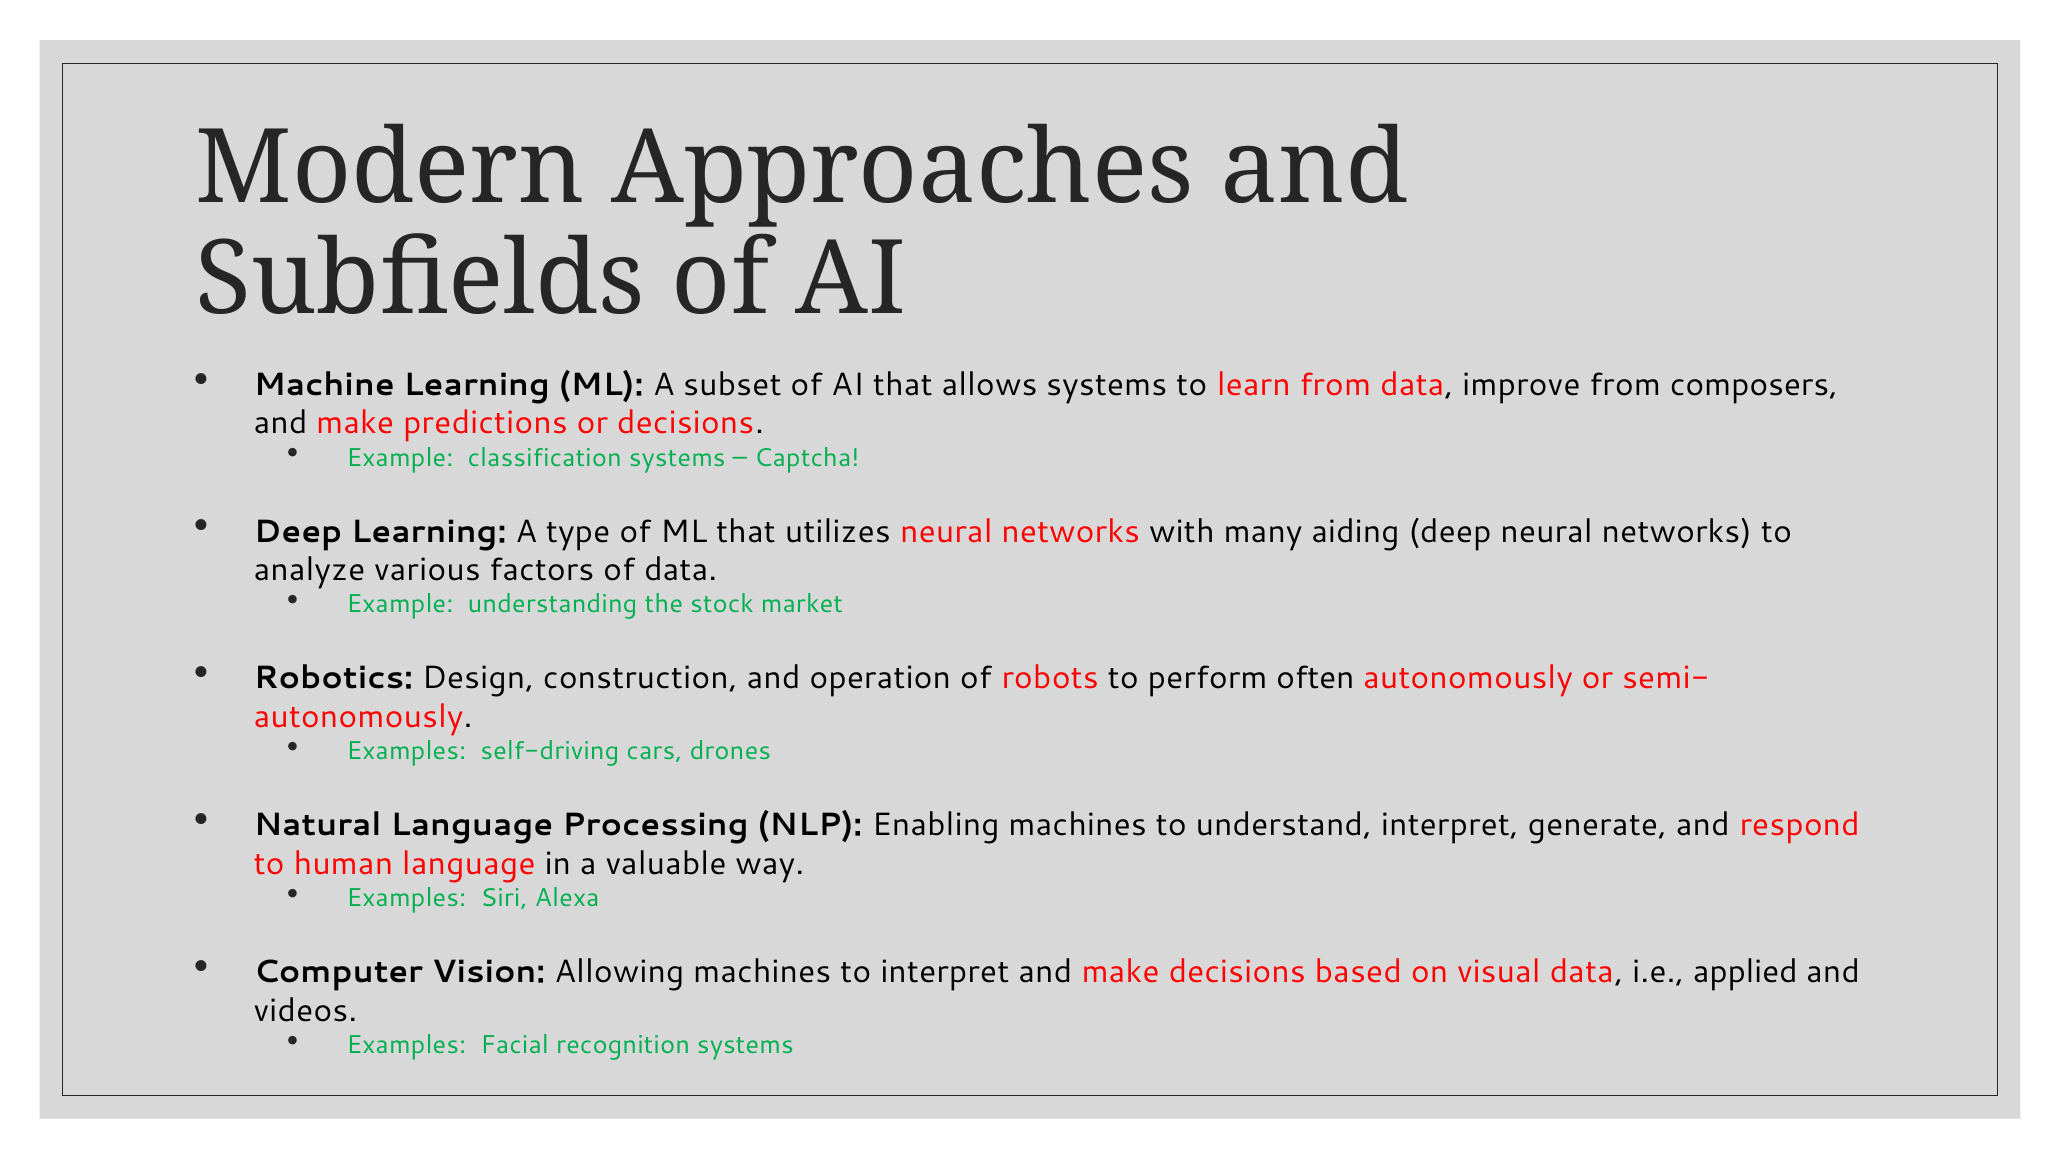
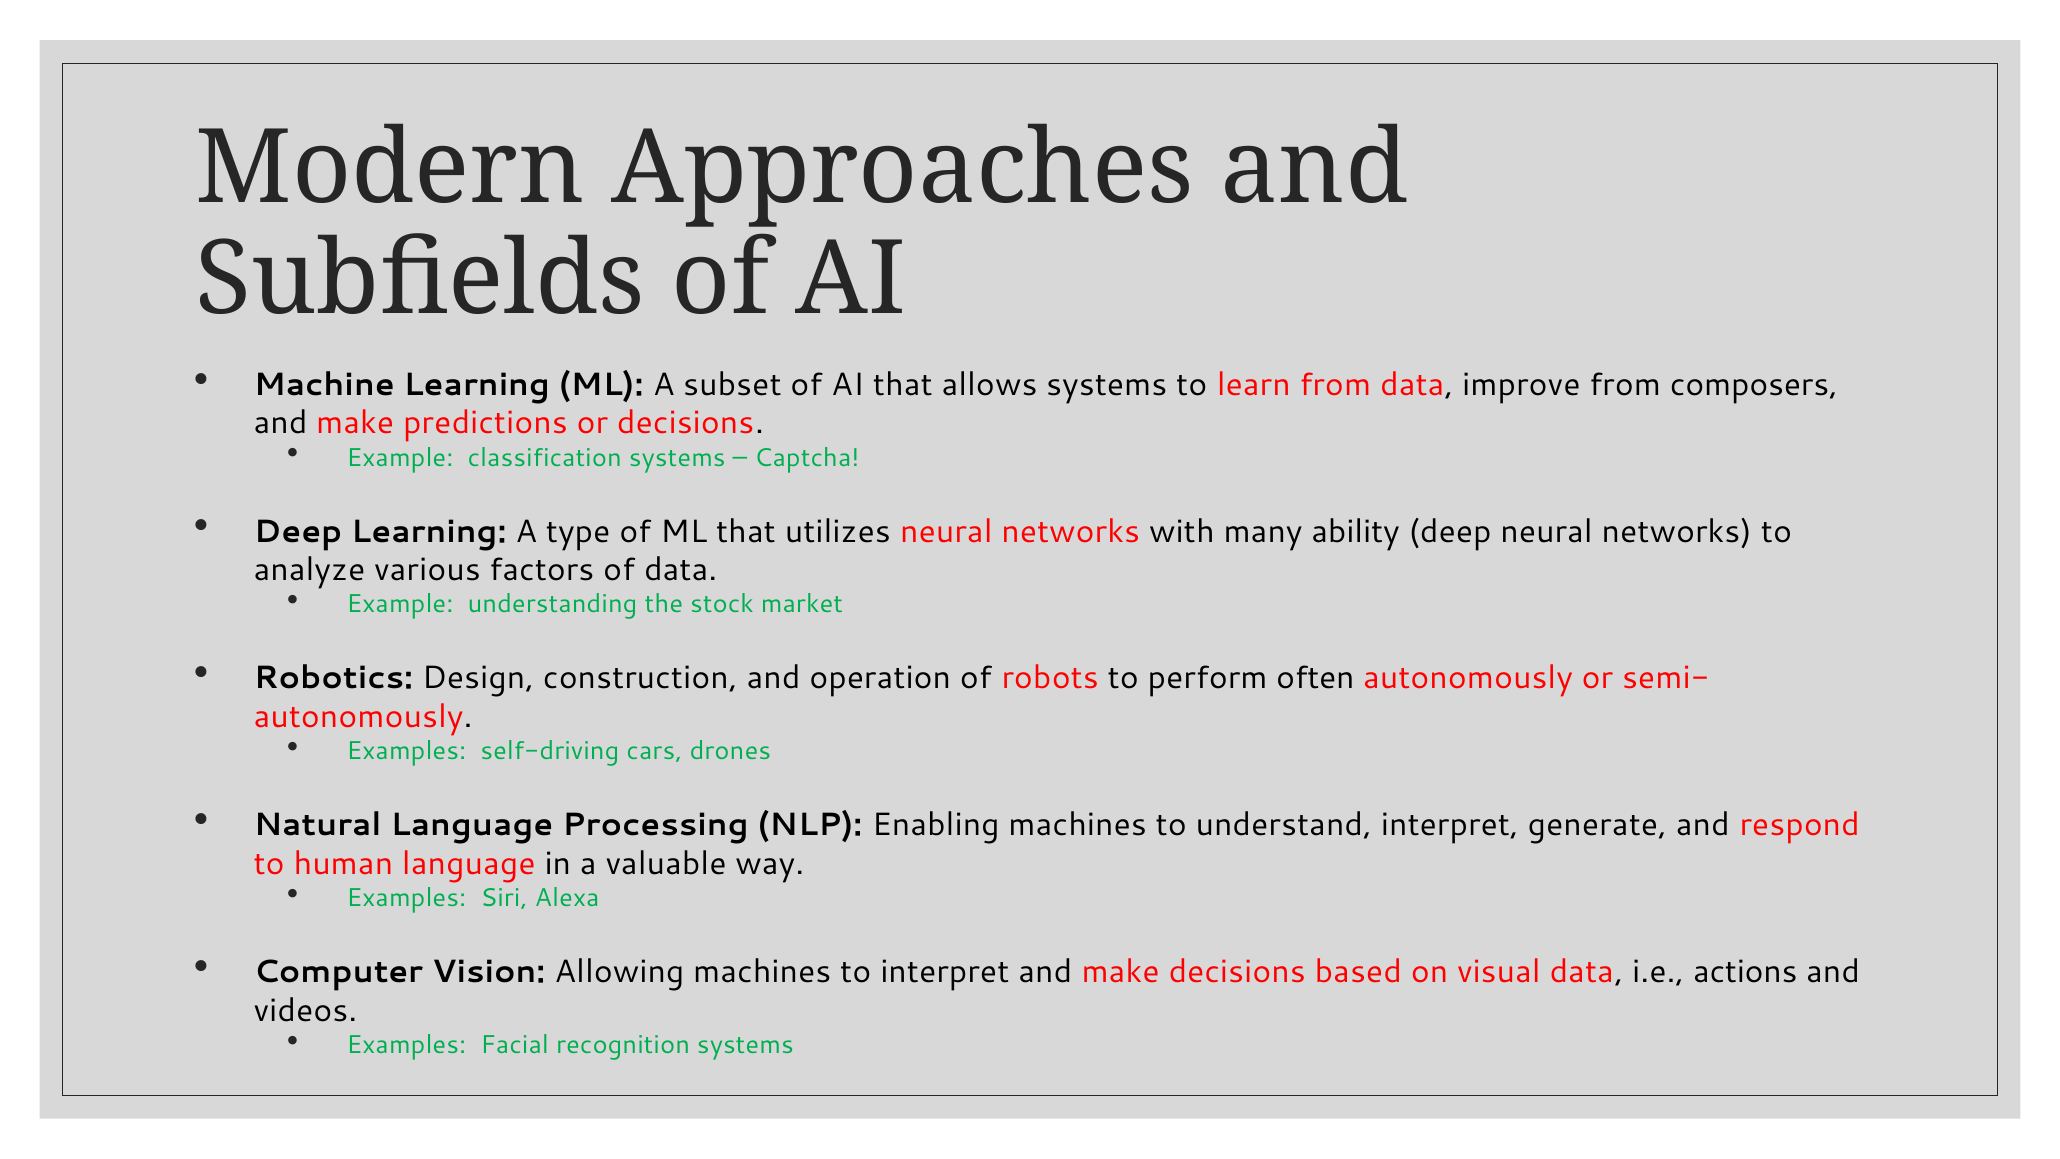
aiding: aiding -> ability
applied: applied -> actions
